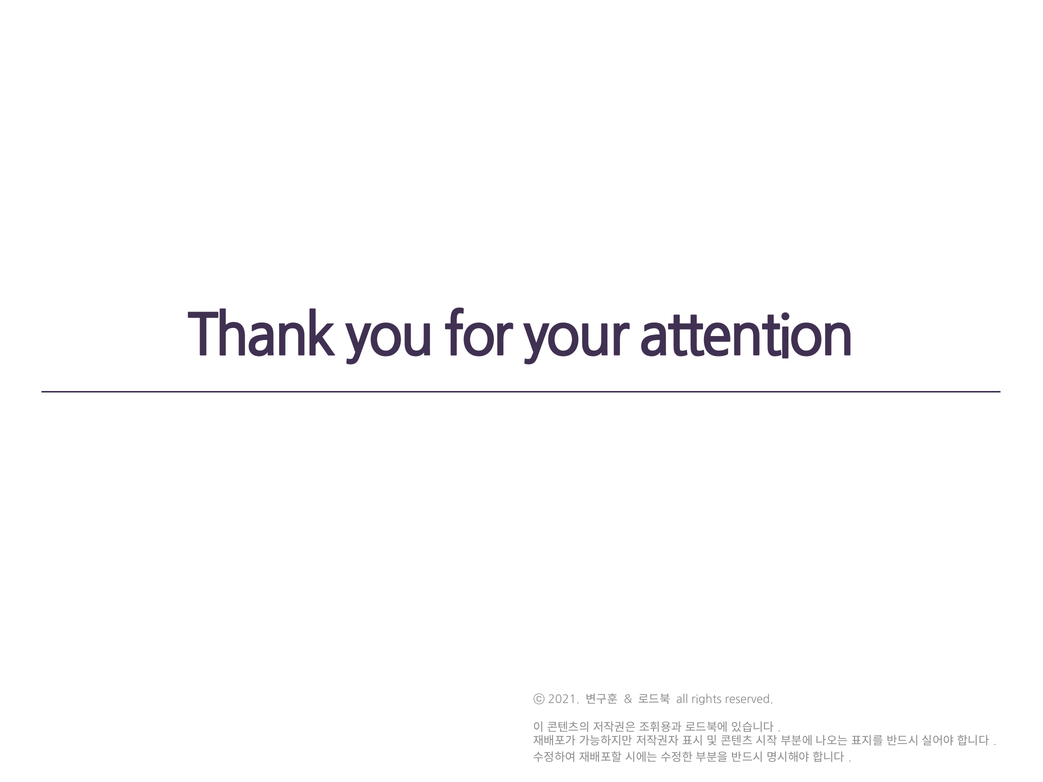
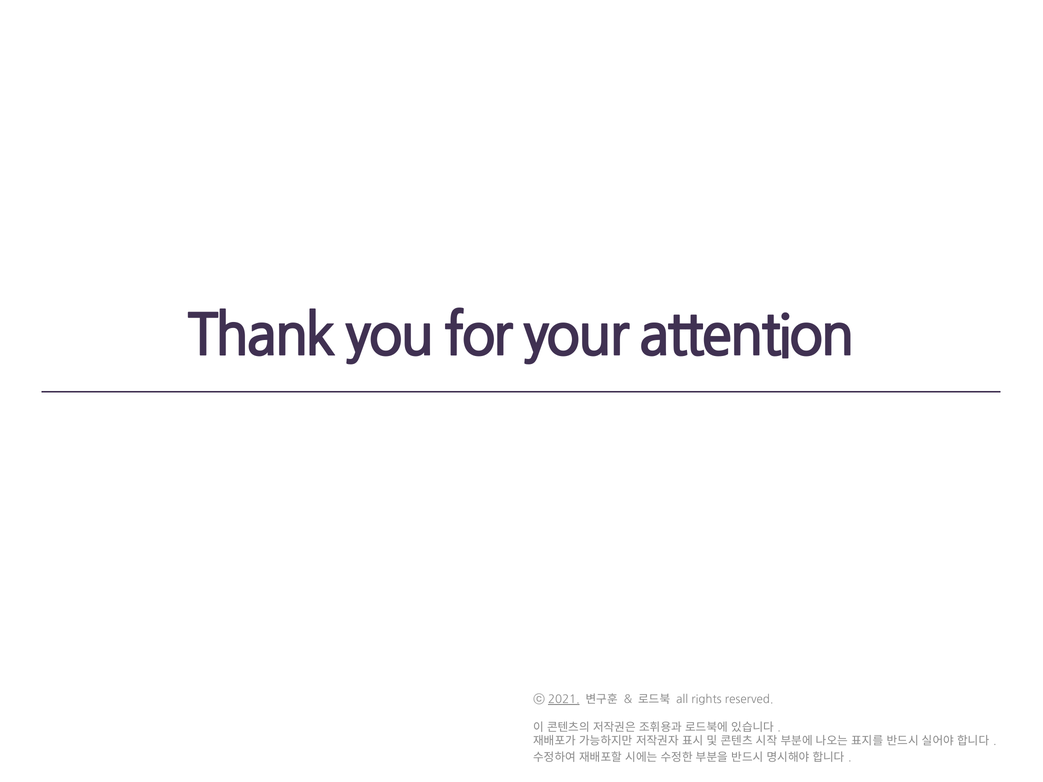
2021 underline: none -> present
